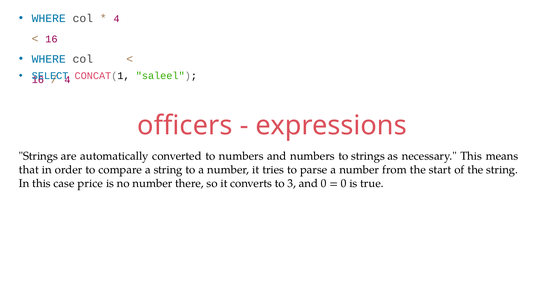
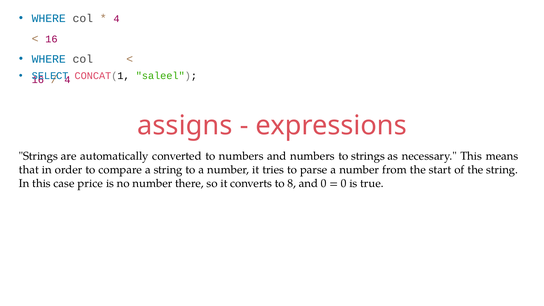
officers: officers -> assigns
3: 3 -> 8
